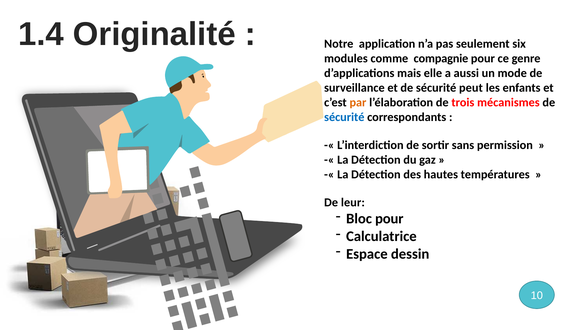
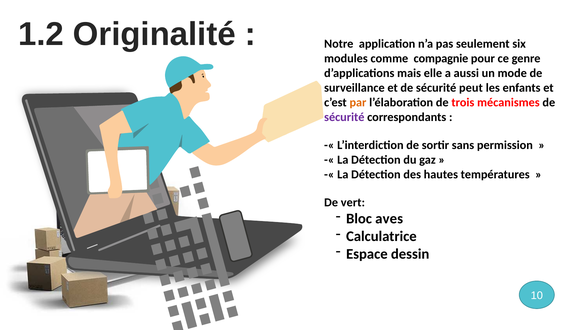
1.4: 1.4 -> 1.2
sécurité at (344, 117) colour: blue -> purple
leur: leur -> vert
Bloc pour: pour -> aves
